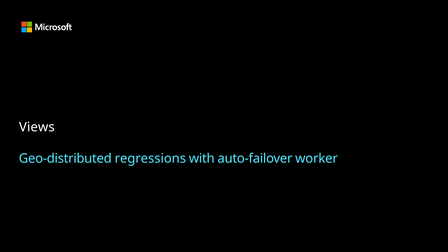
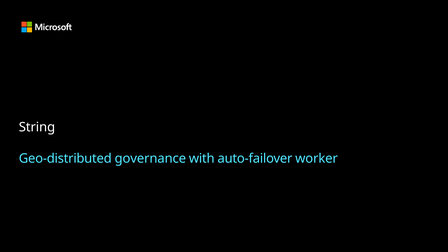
Views: Views -> String
regressions: regressions -> governance
